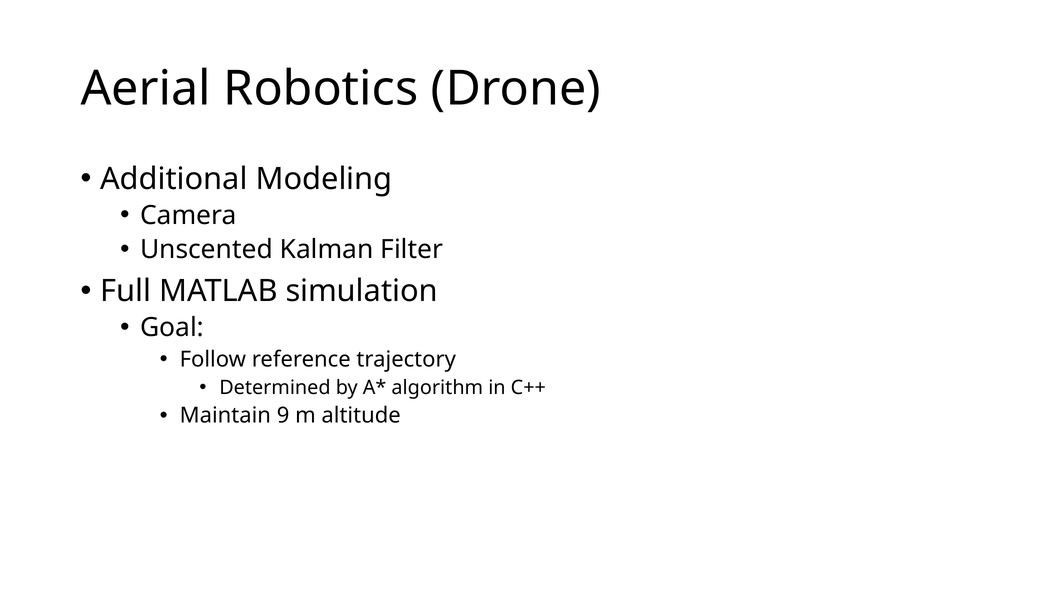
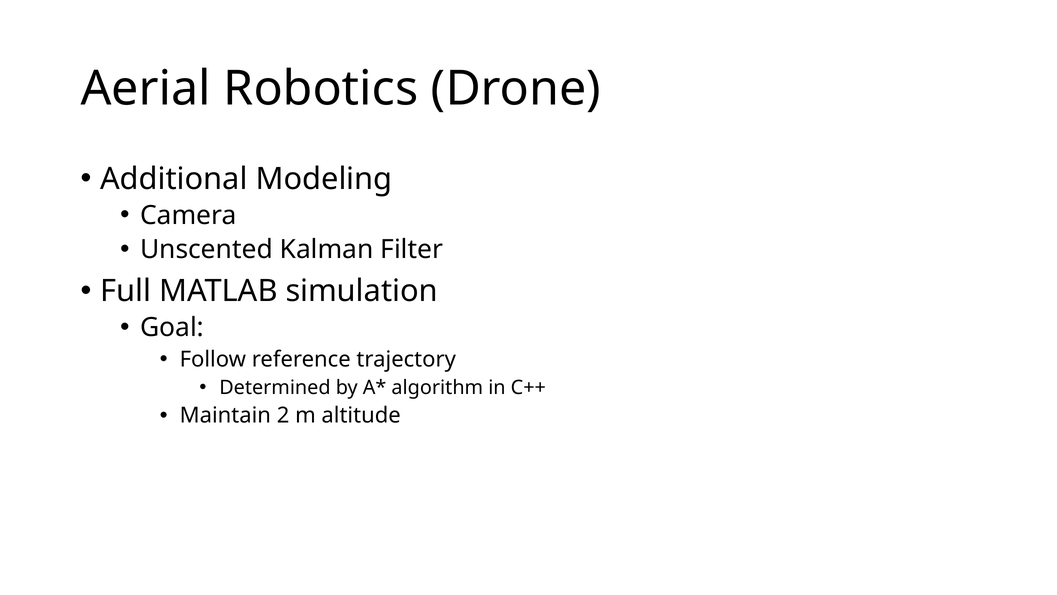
9: 9 -> 2
